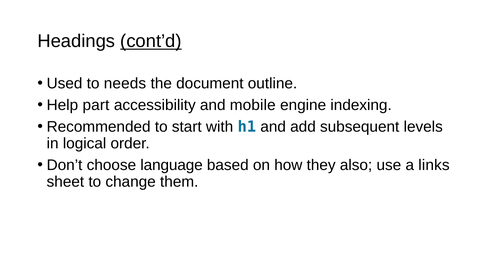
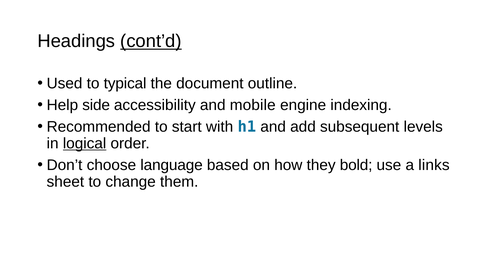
needs: needs -> typical
part: part -> side
logical underline: none -> present
also: also -> bold
